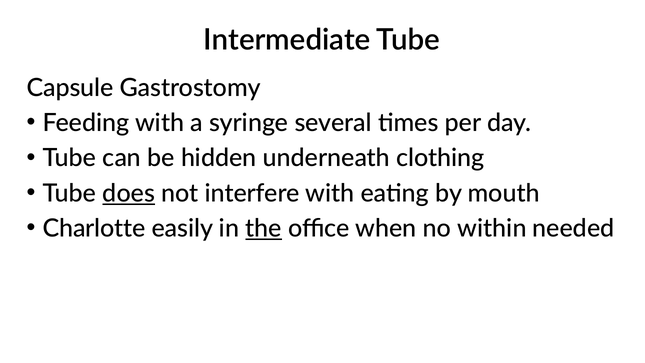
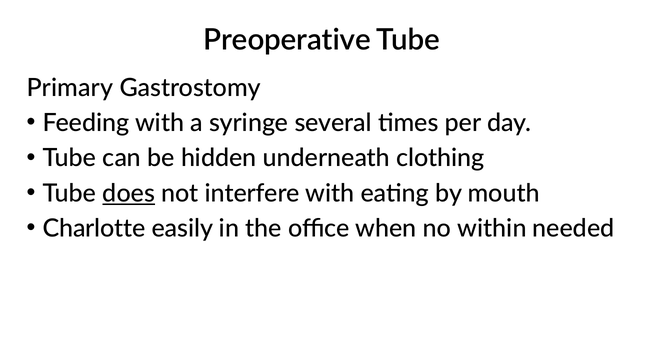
Intermediate: Intermediate -> Preoperative
Capsule: Capsule -> Primary
the underline: present -> none
